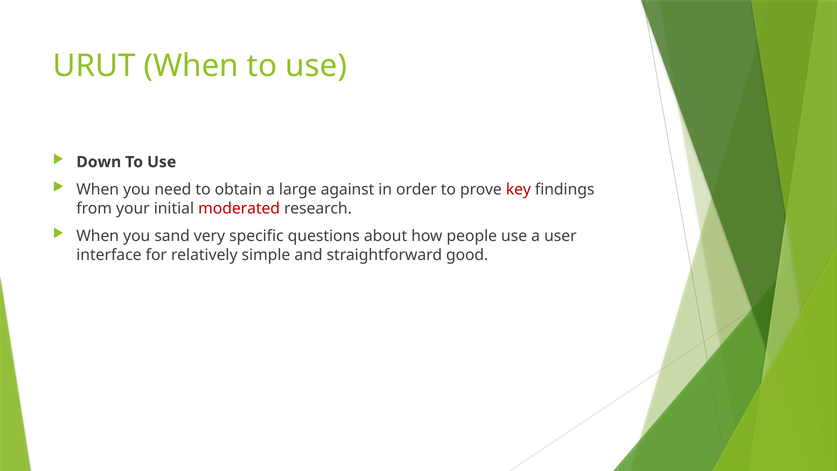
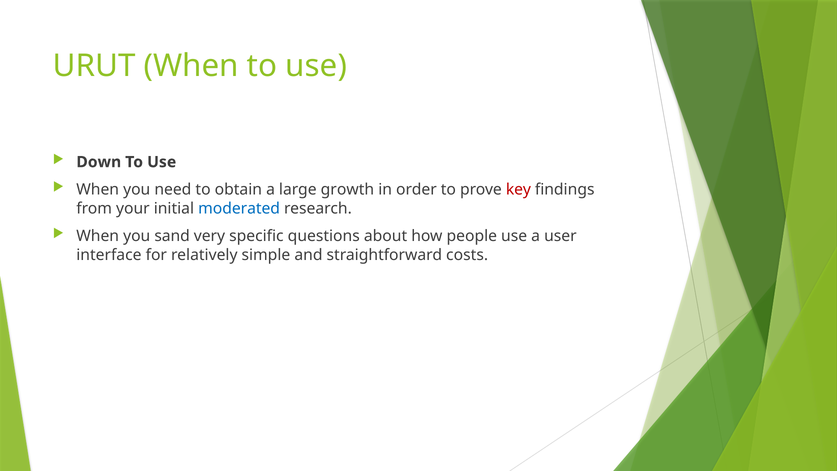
against: against -> growth
moderated colour: red -> blue
good: good -> costs
